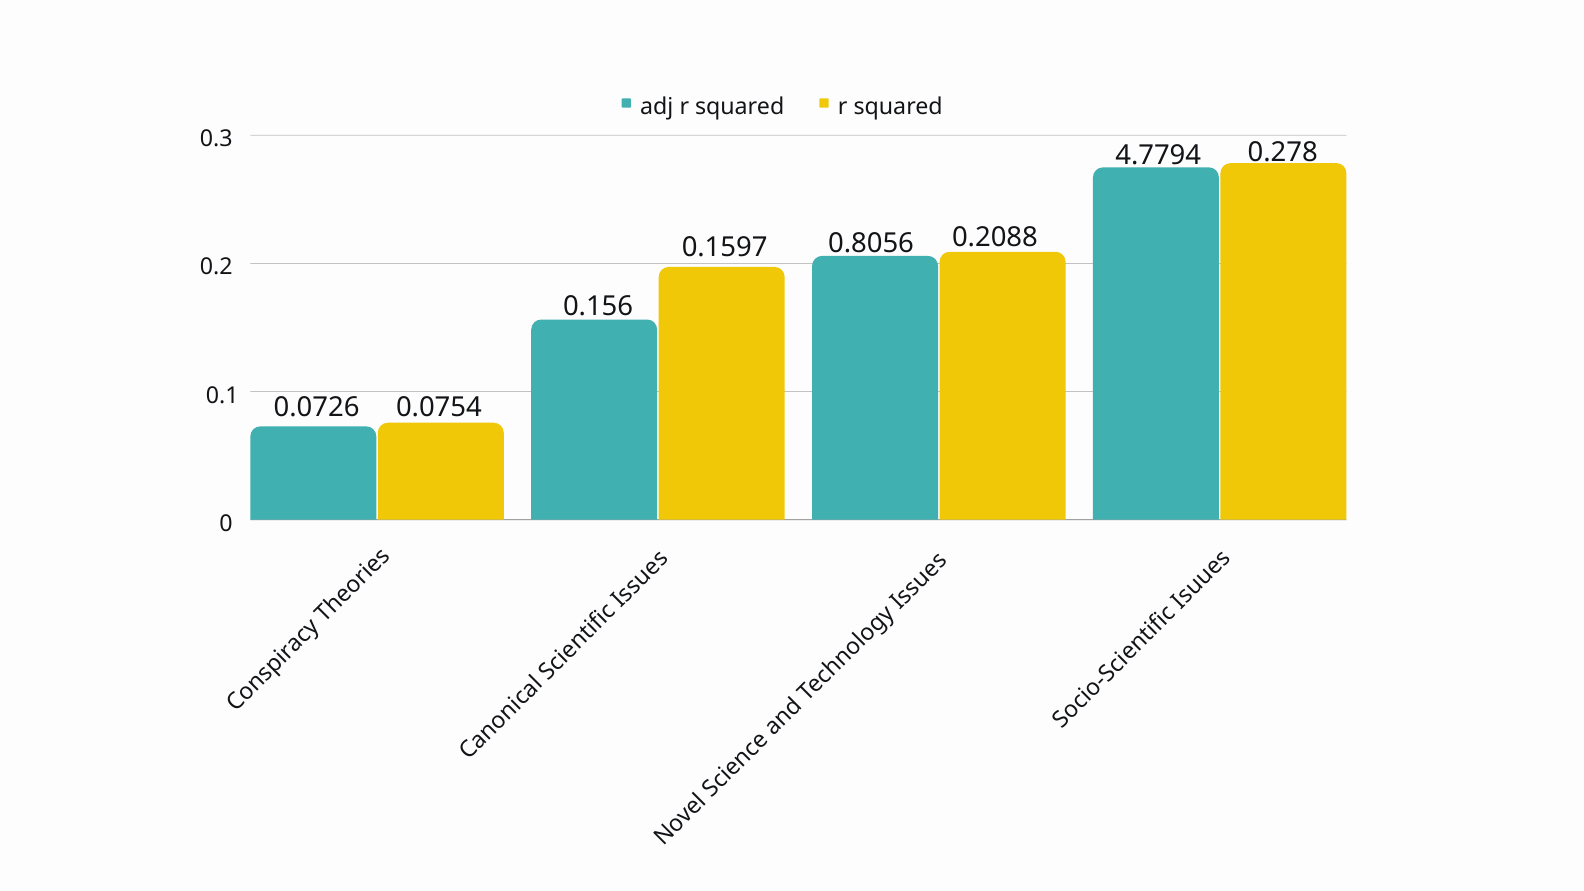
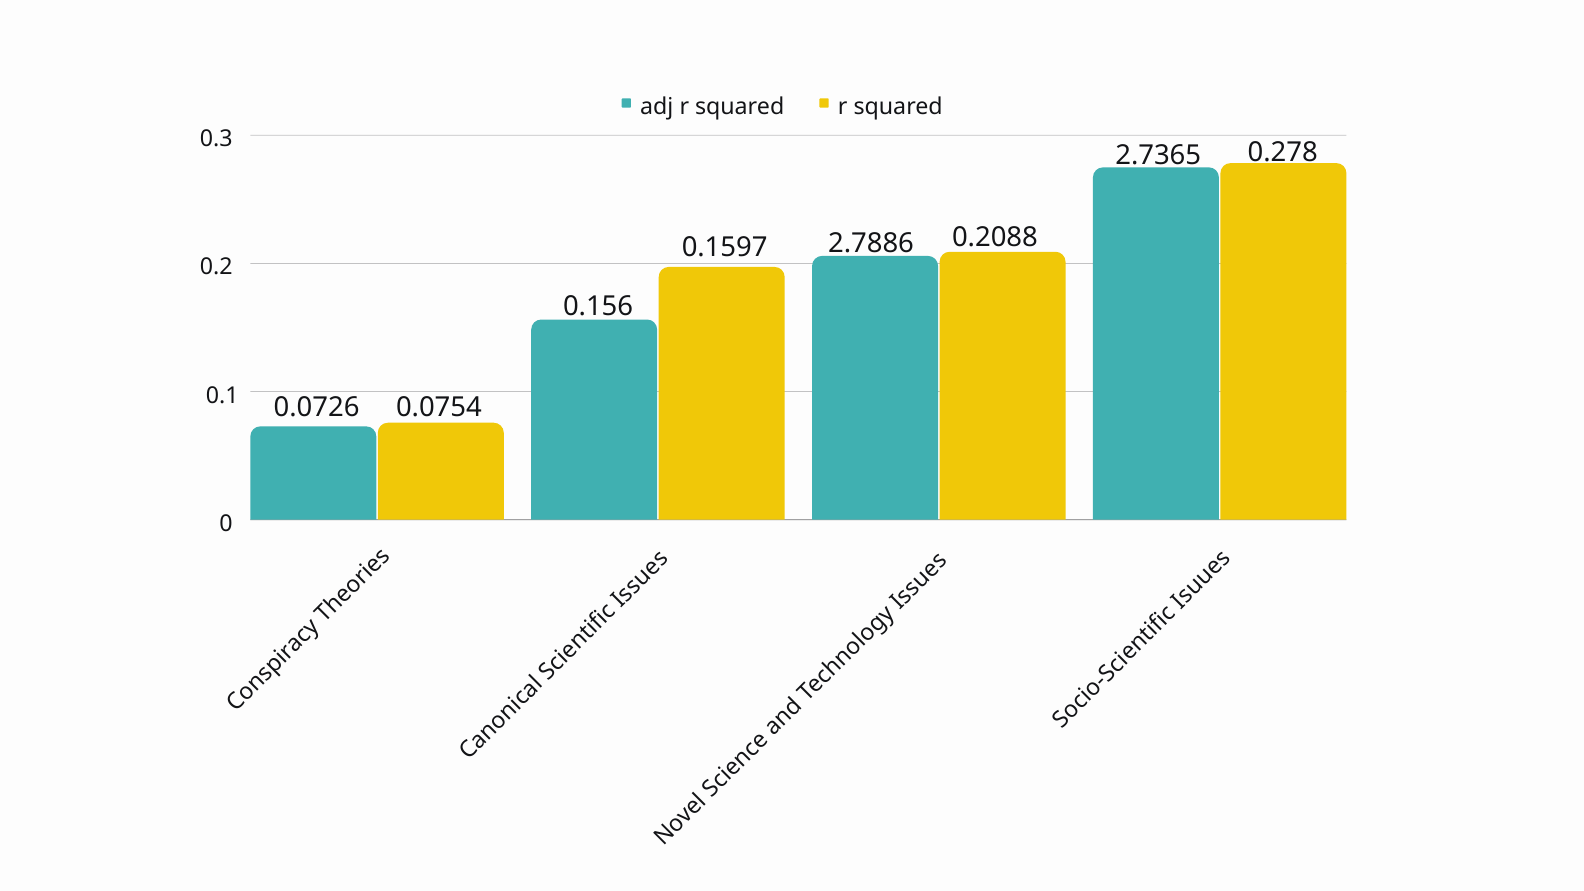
4.7794: 4.7794 -> 2.7365
0.8056: 0.8056 -> 2.7886
